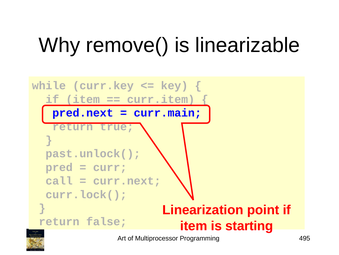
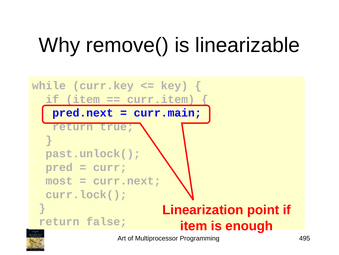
call: call -> most
starting: starting -> enough
